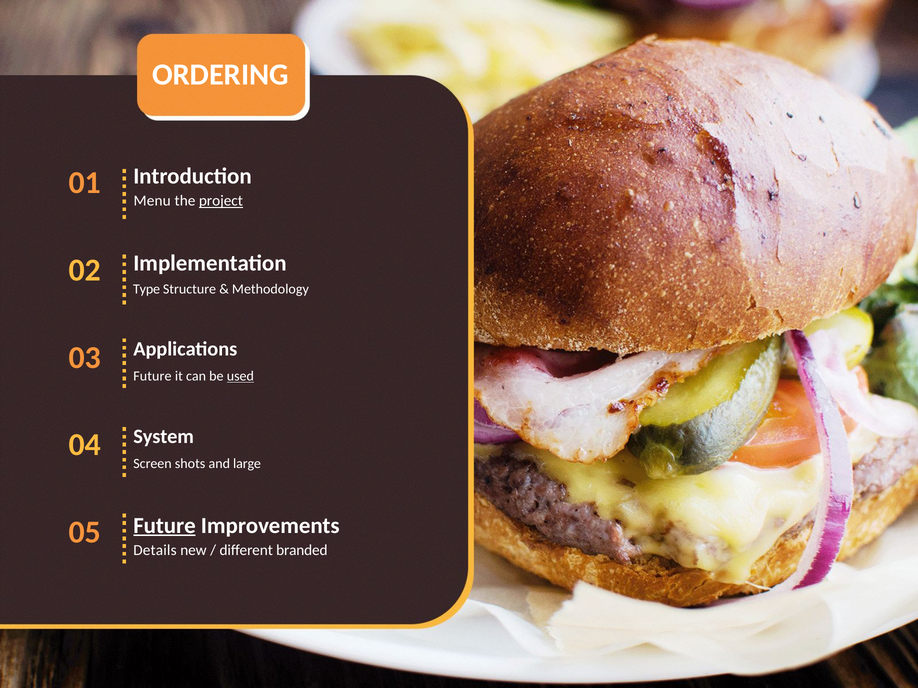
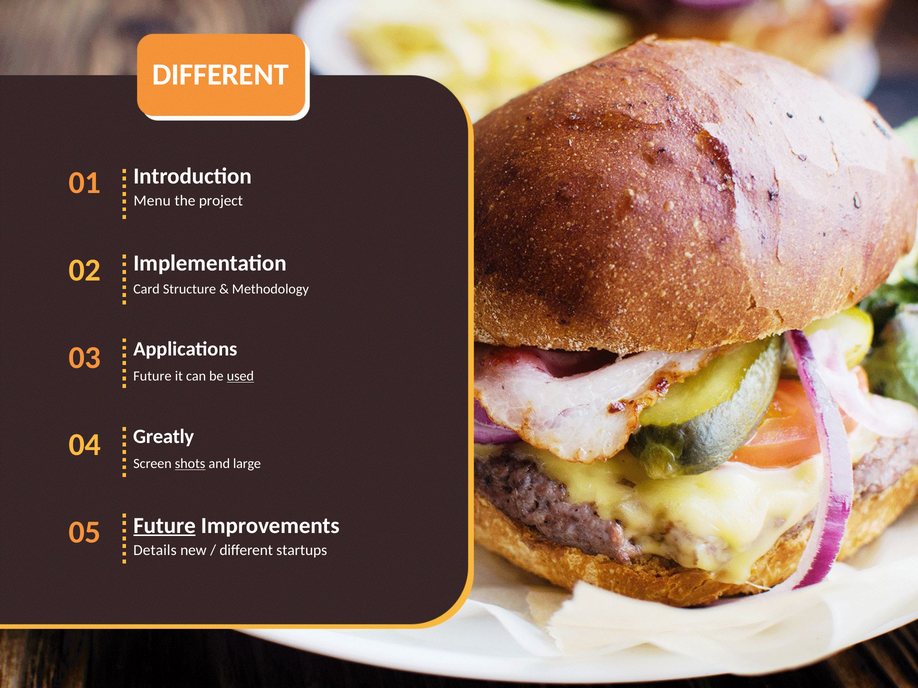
ORDERING at (220, 75): ORDERING -> DIFFERENT
project underline: present -> none
Type: Type -> Card
System: System -> Greatly
shots underline: none -> present
branded: branded -> startups
